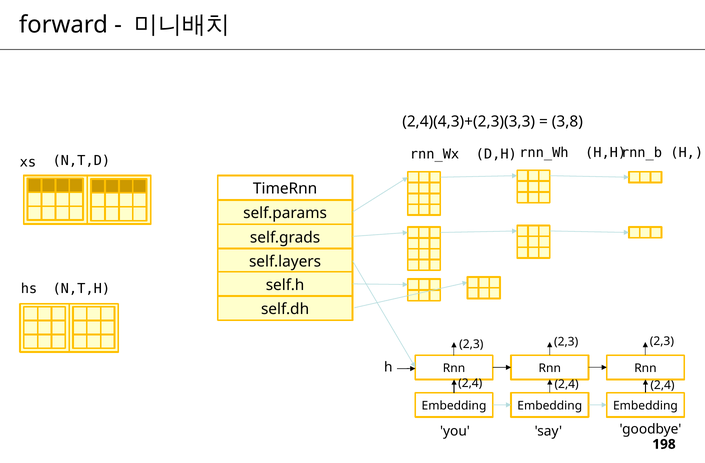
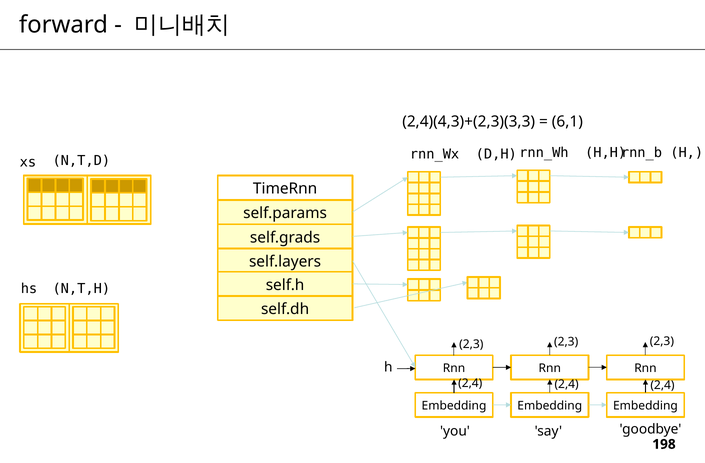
3,8: 3,8 -> 6,1
